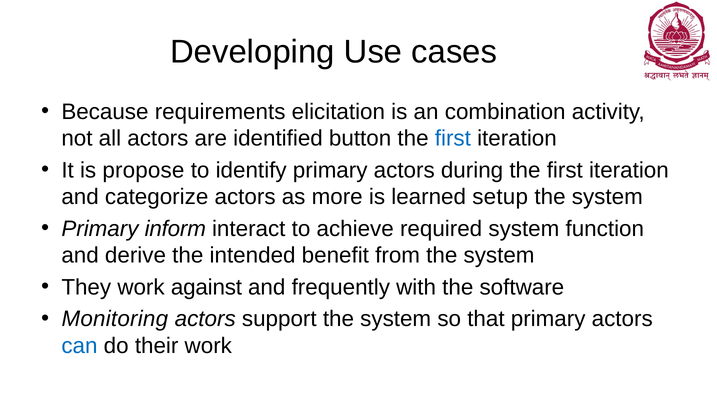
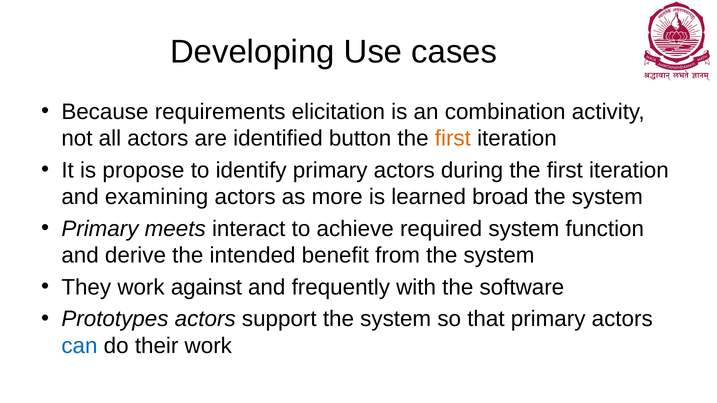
first at (453, 139) colour: blue -> orange
categorize: categorize -> examining
setup: setup -> broad
inform: inform -> meets
Monitoring: Monitoring -> Prototypes
